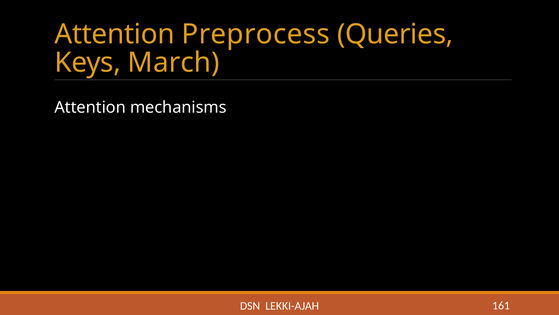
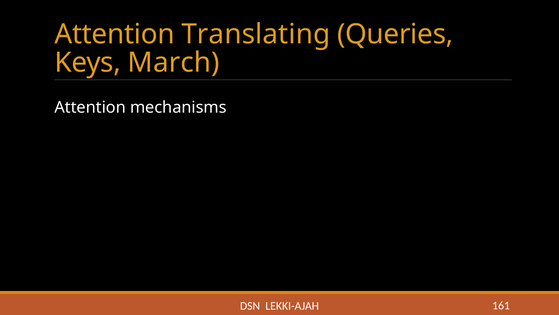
Preprocess: Preprocess -> Translating
